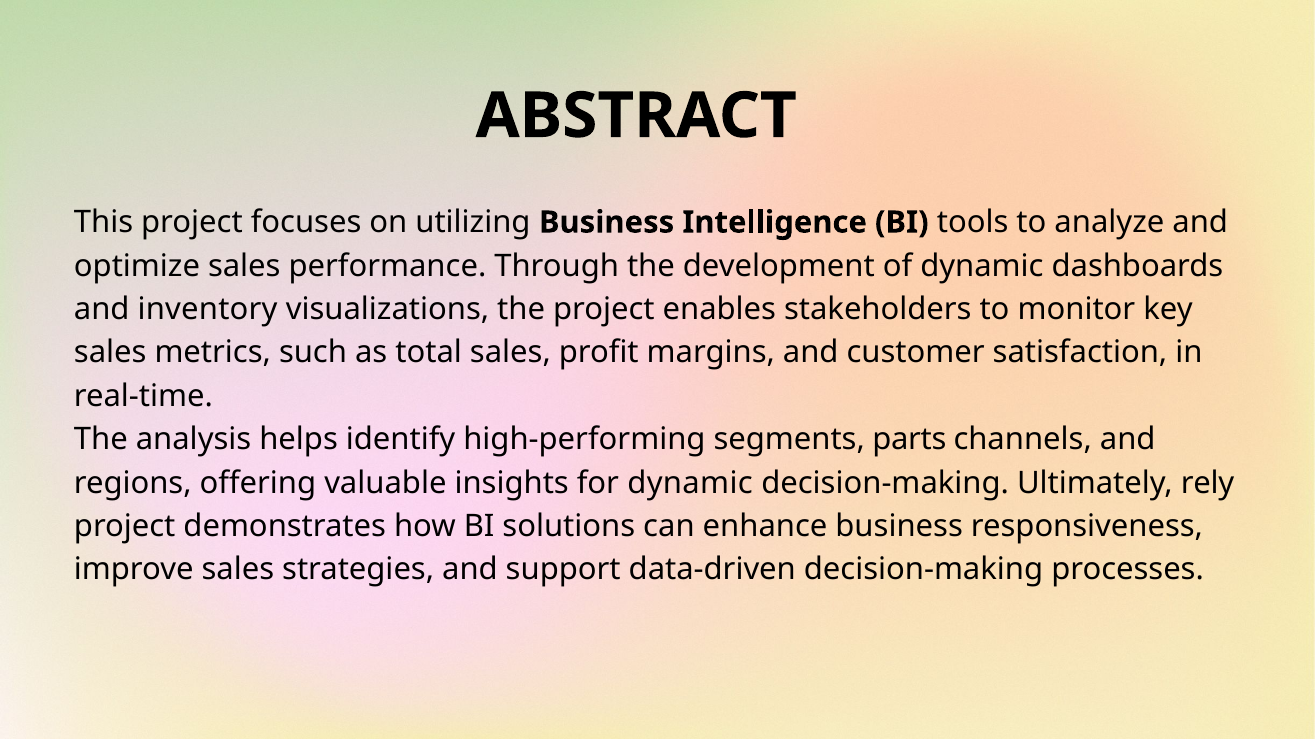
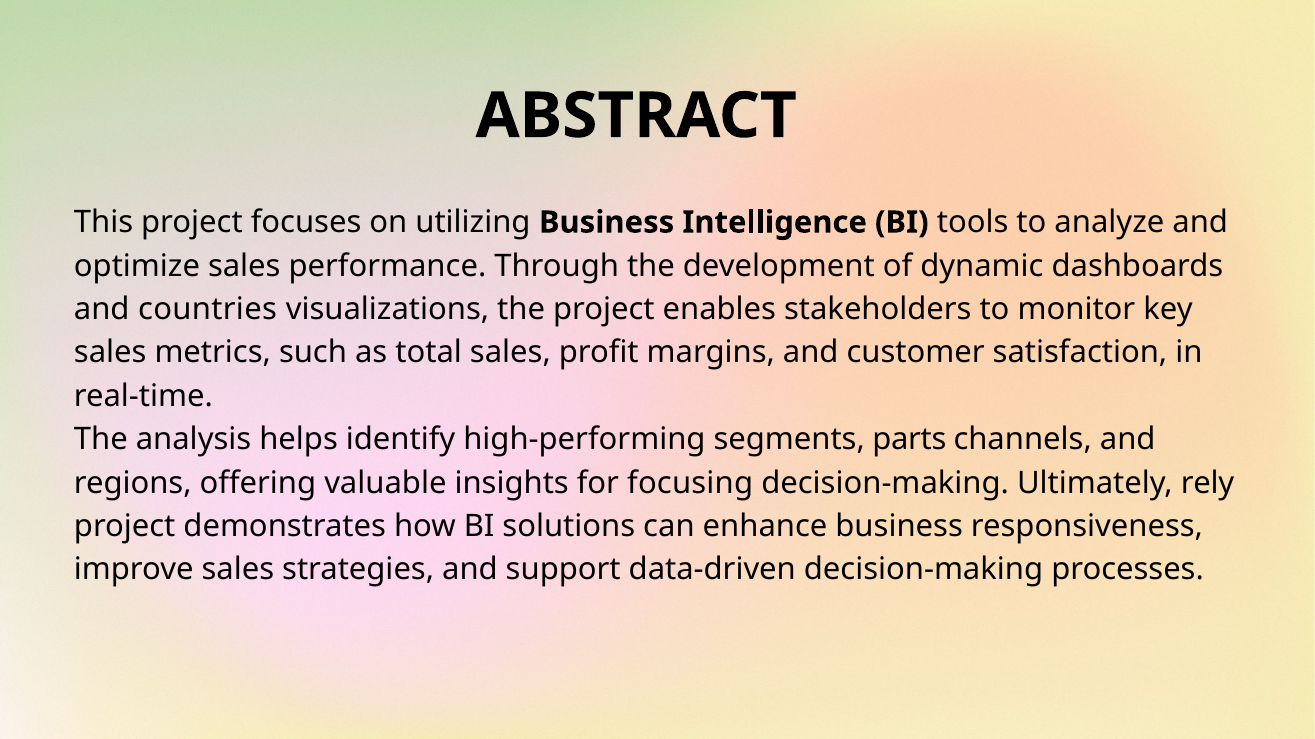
inventory: inventory -> countries
for dynamic: dynamic -> focusing
